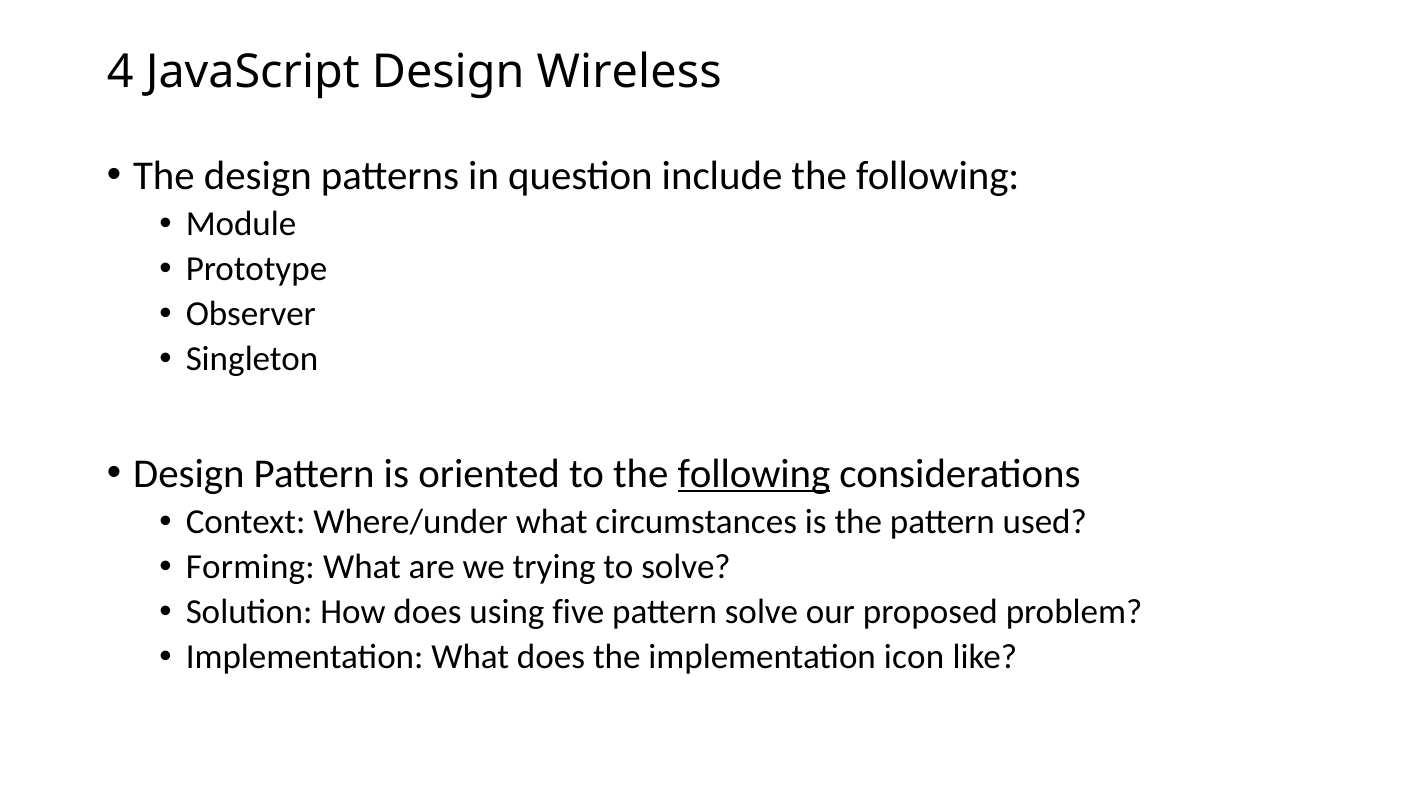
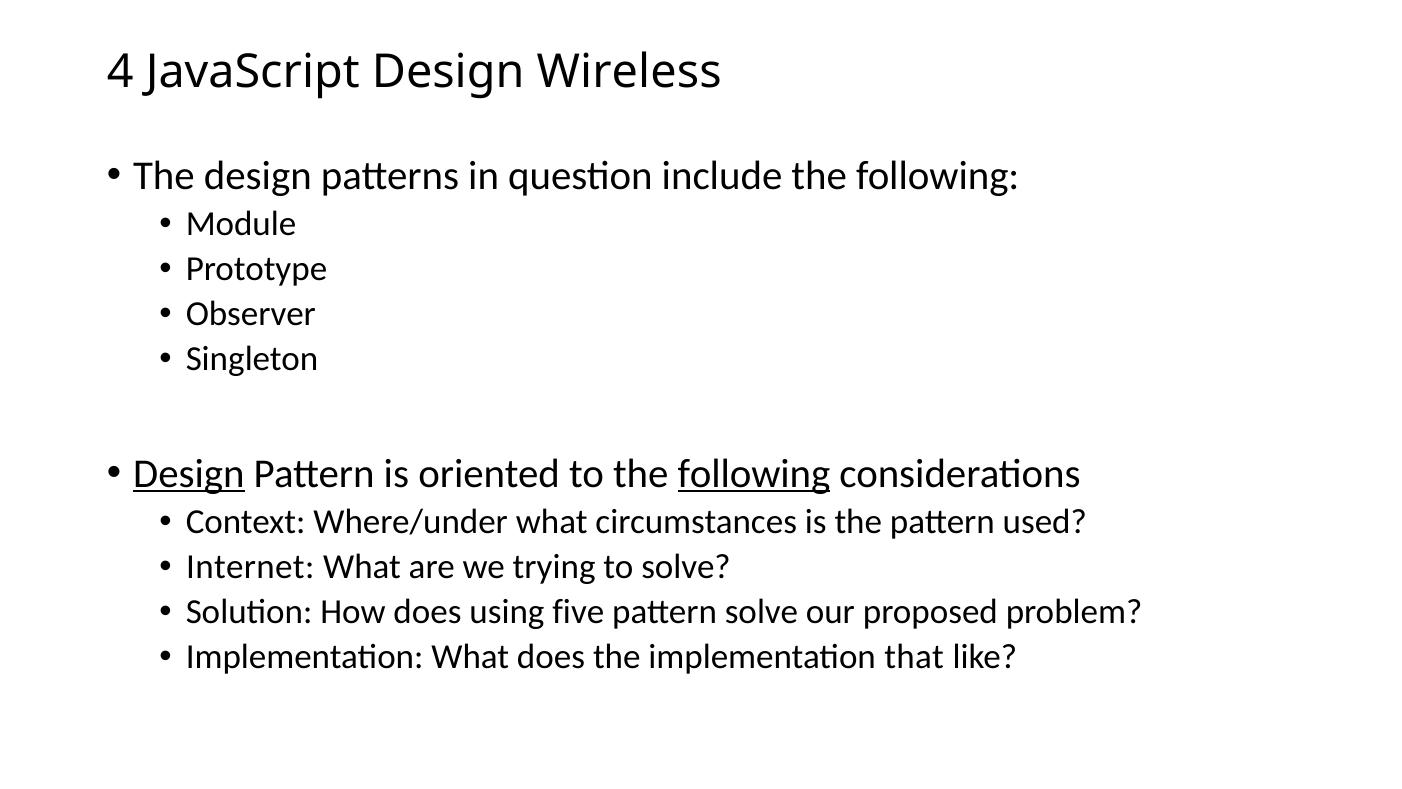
Design at (189, 473) underline: none -> present
Forming: Forming -> Internet
icon: icon -> that
